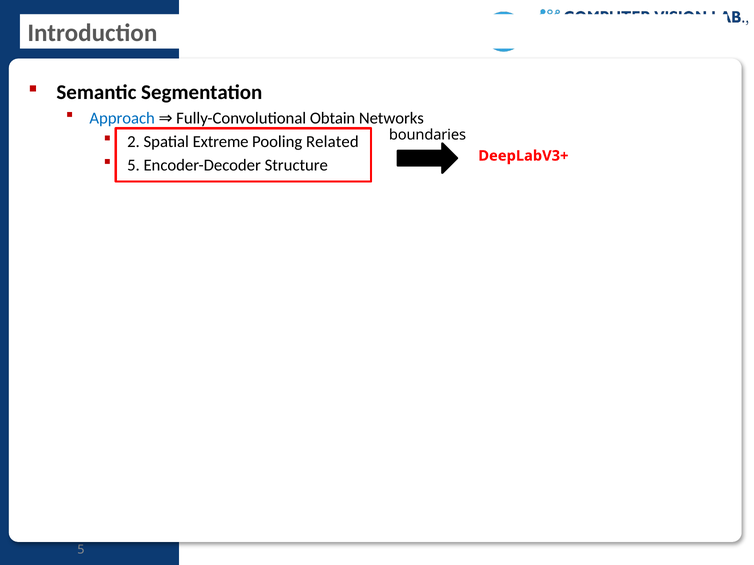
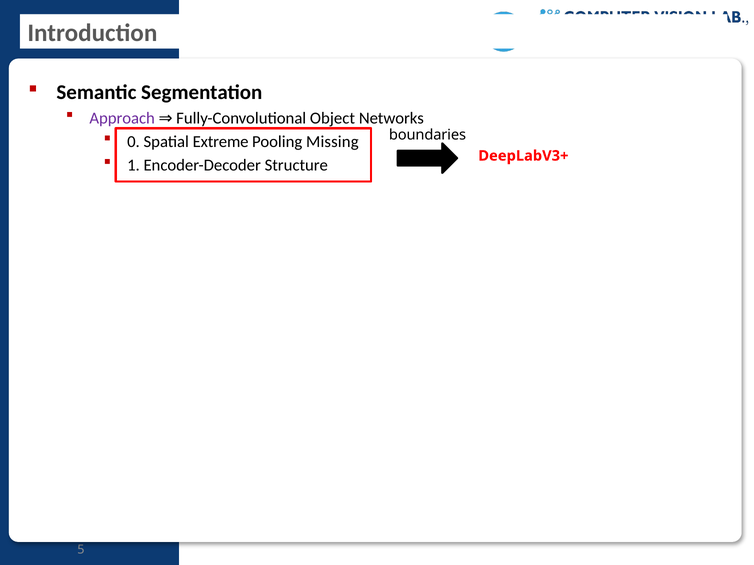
Approach colour: blue -> purple
Obtain: Obtain -> Object
2: 2 -> 0
Related: Related -> Missing
5 at (133, 165): 5 -> 1
